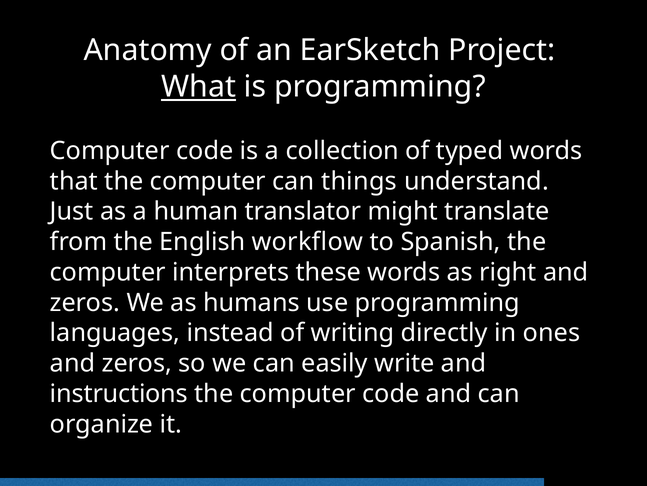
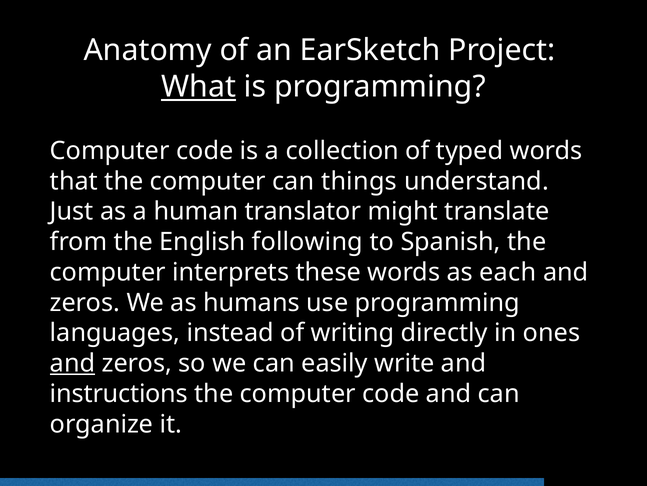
workflow: workflow -> following
right: right -> each
and at (73, 363) underline: none -> present
